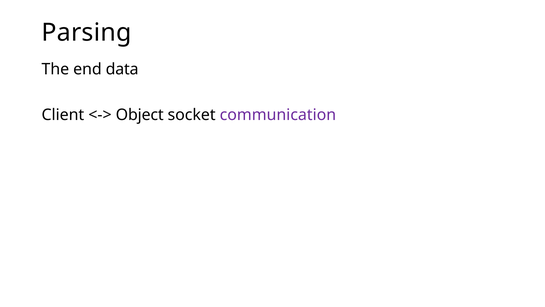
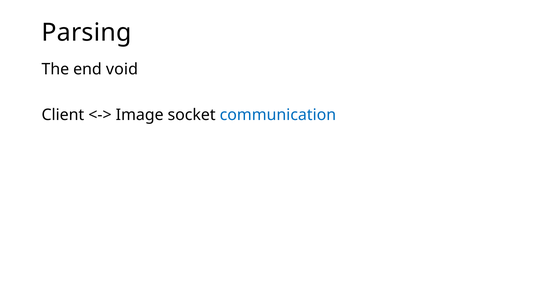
data: data -> void
Object: Object -> Image
communication colour: purple -> blue
